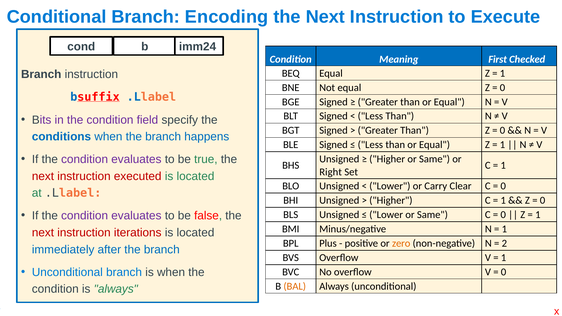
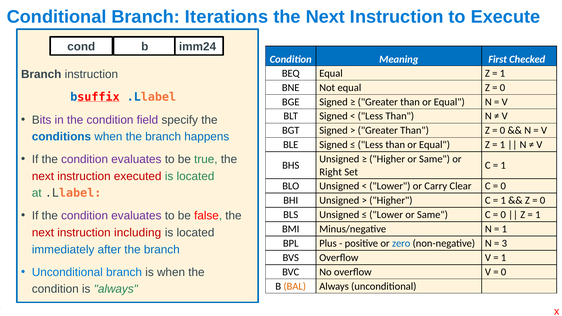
Encoding: Encoding -> Iterations
iterations: iterations -> including
zero colour: orange -> blue
2: 2 -> 3
